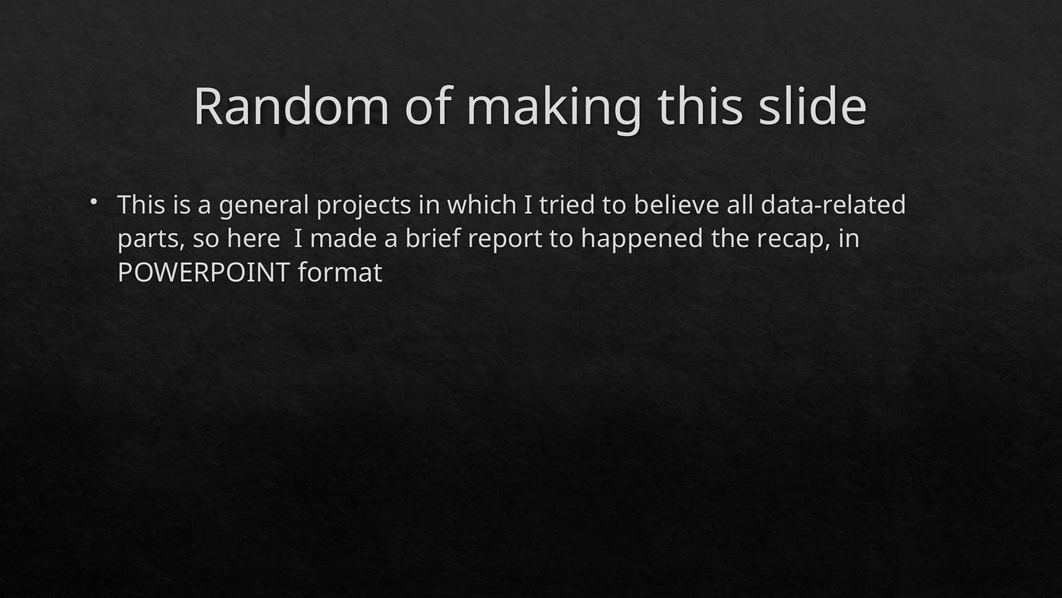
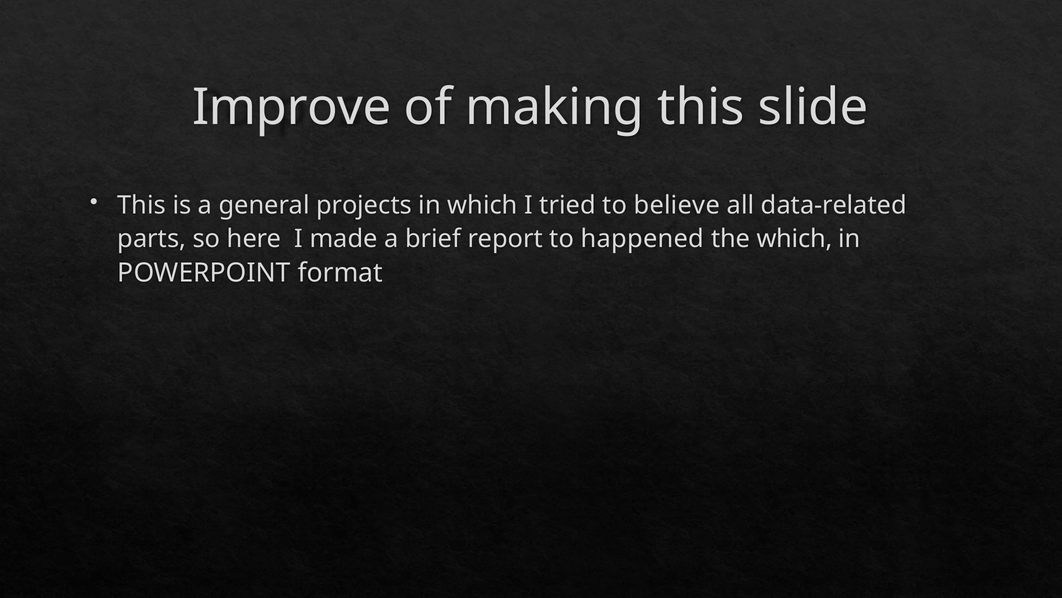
Random: Random -> Improve
the recap: recap -> which
